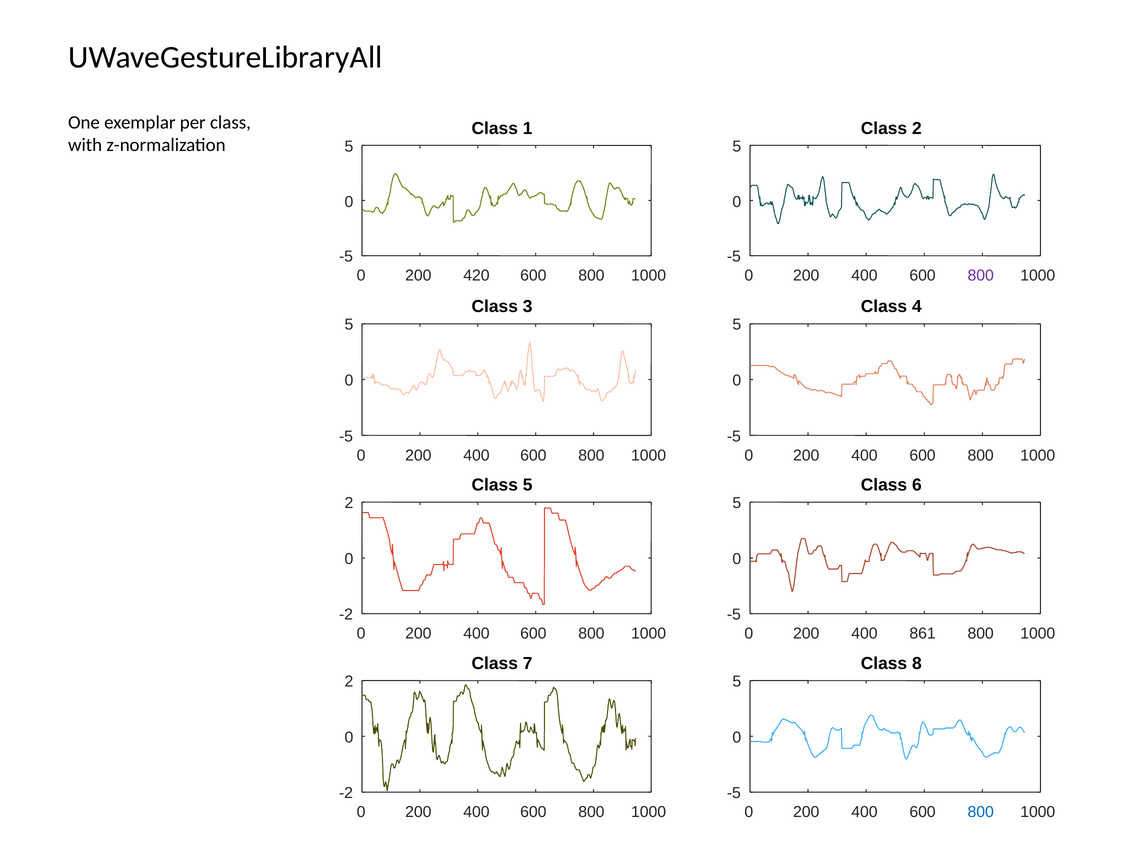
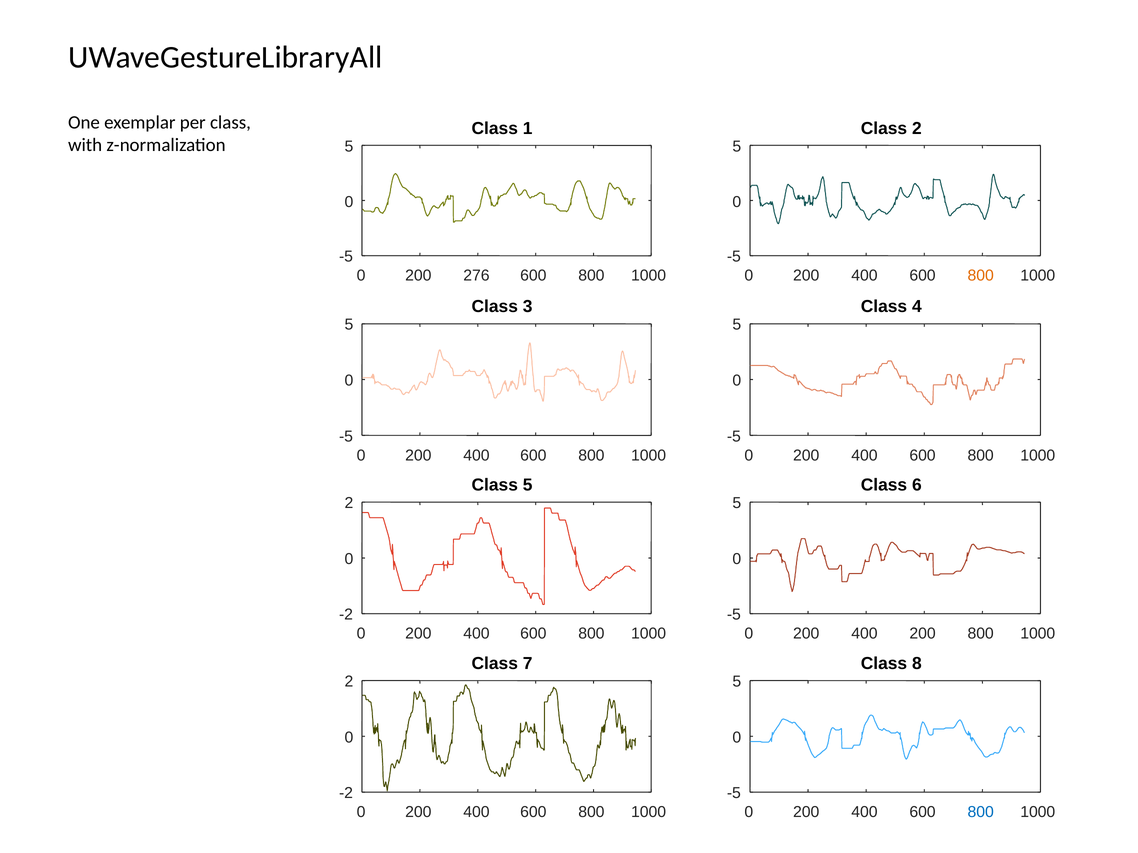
420: 420 -> 276
800 at (981, 276) colour: purple -> orange
400 861: 861 -> 200
